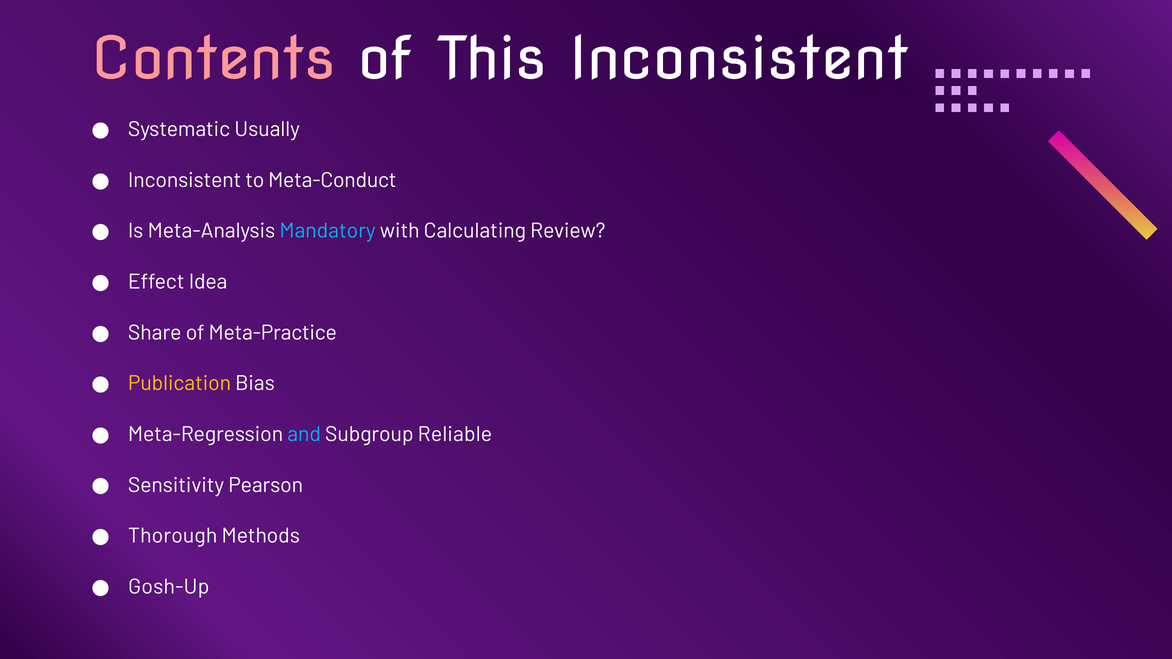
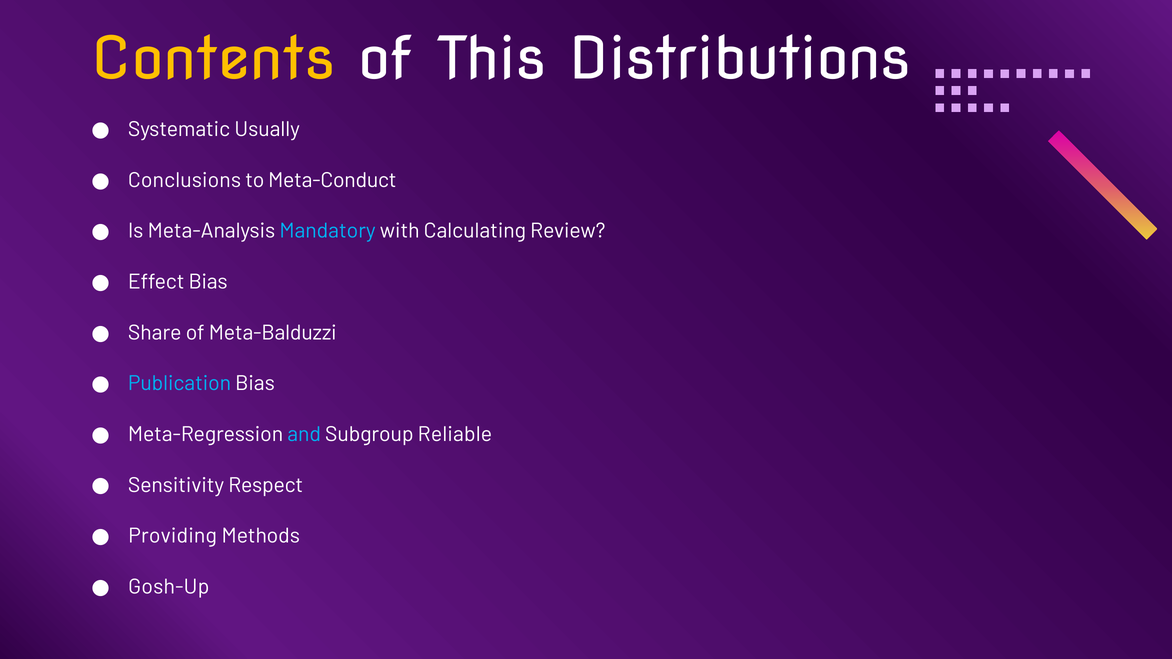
Contents colour: pink -> yellow
This Inconsistent: Inconsistent -> Distributions
Inconsistent at (185, 180): Inconsistent -> Conclusions
Effect Idea: Idea -> Bias
Meta-Practice: Meta-Practice -> Meta-Balduzzi
Publication colour: yellow -> light blue
Pearson: Pearson -> Respect
Thorough: Thorough -> Providing
